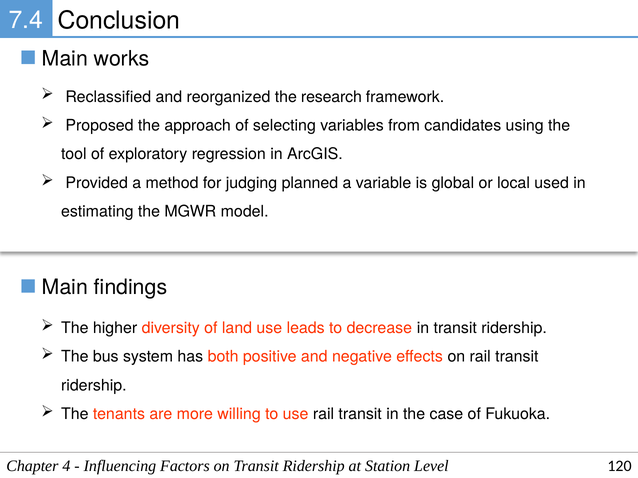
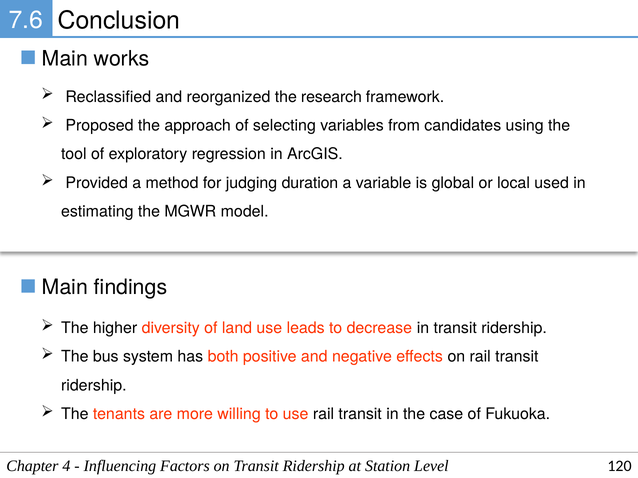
7.4: 7.4 -> 7.6
planned: planned -> duration
